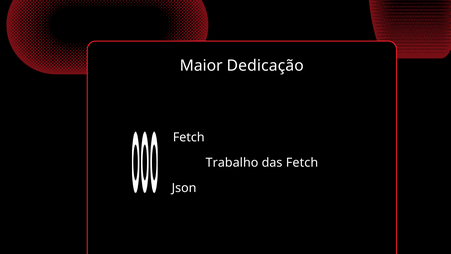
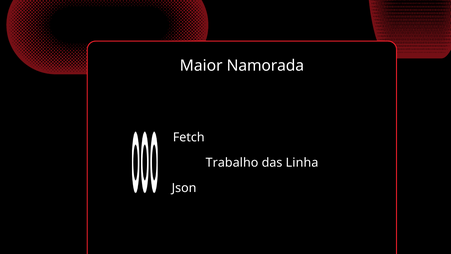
Dedicação: Dedicação -> Namorada
das Fetch: Fetch -> Linha
